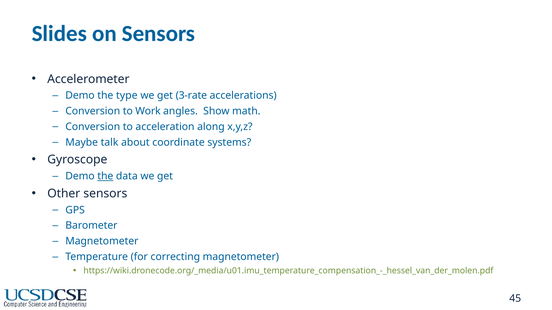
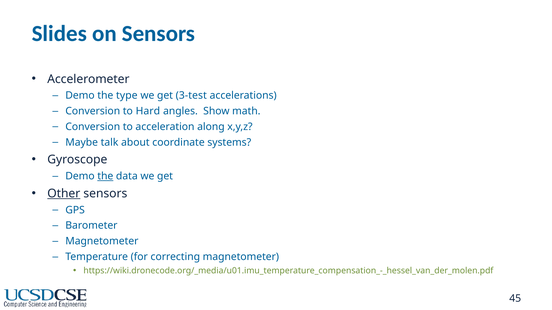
3-rate: 3-rate -> 3-test
Work: Work -> Hard
Other underline: none -> present
